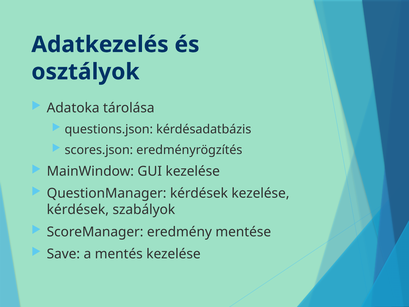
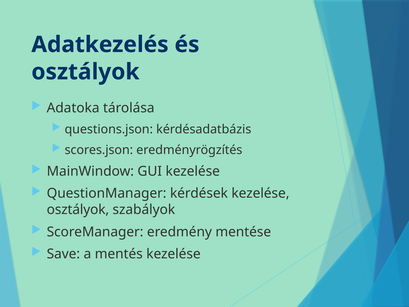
kérdések at (78, 210): kérdések -> osztályok
